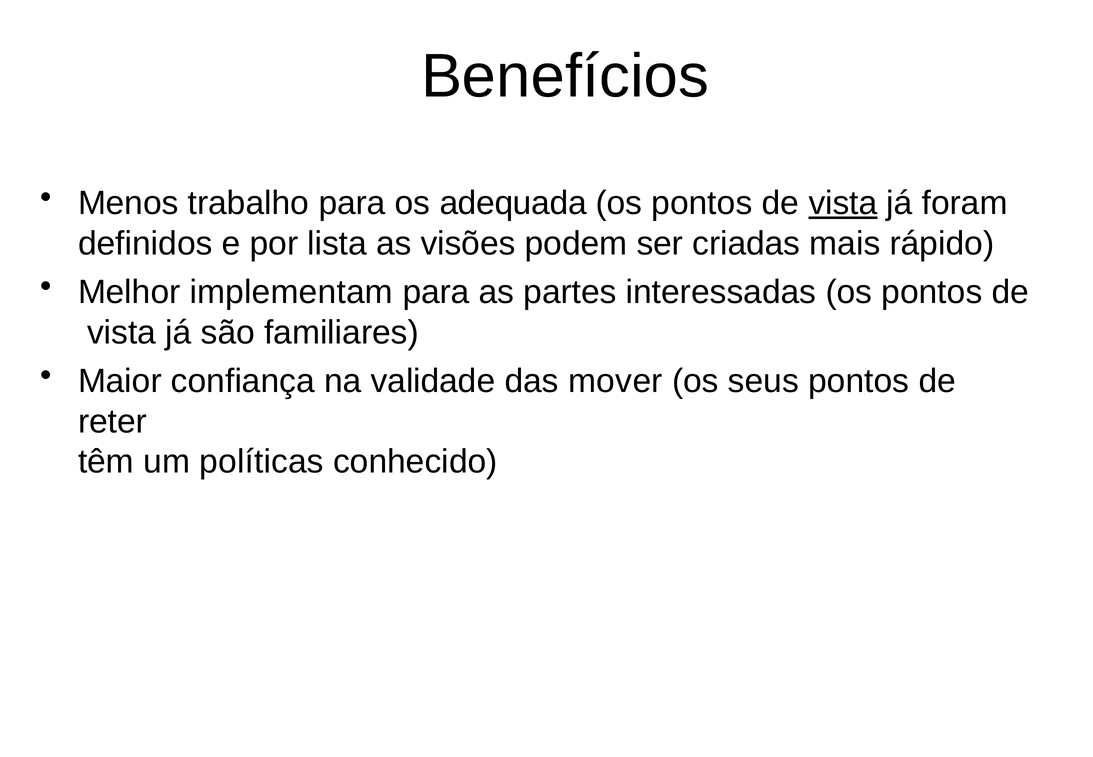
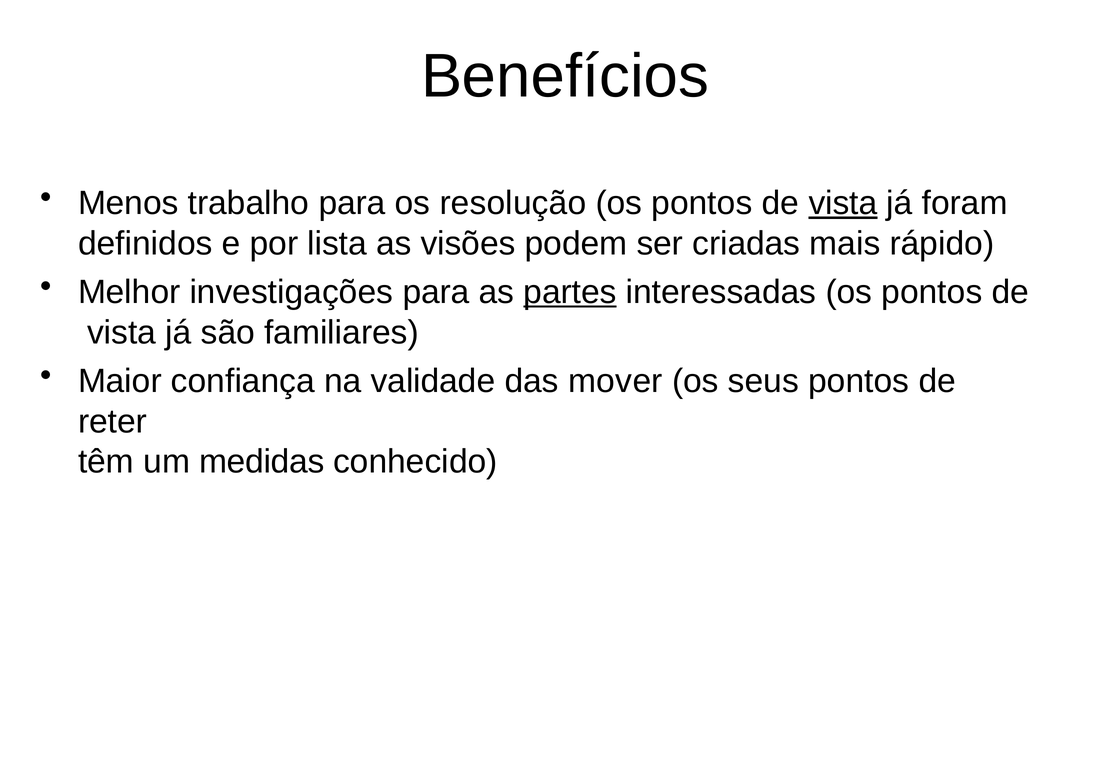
adequada: adequada -> resolução
implementam: implementam -> investigações
partes underline: none -> present
políticas: políticas -> medidas
